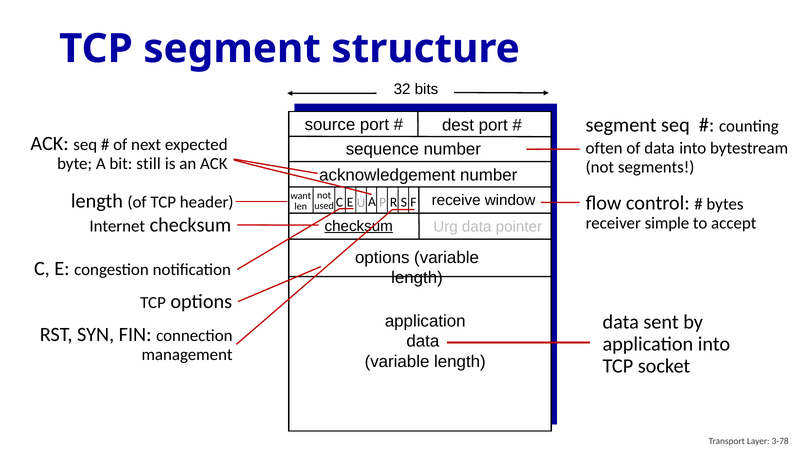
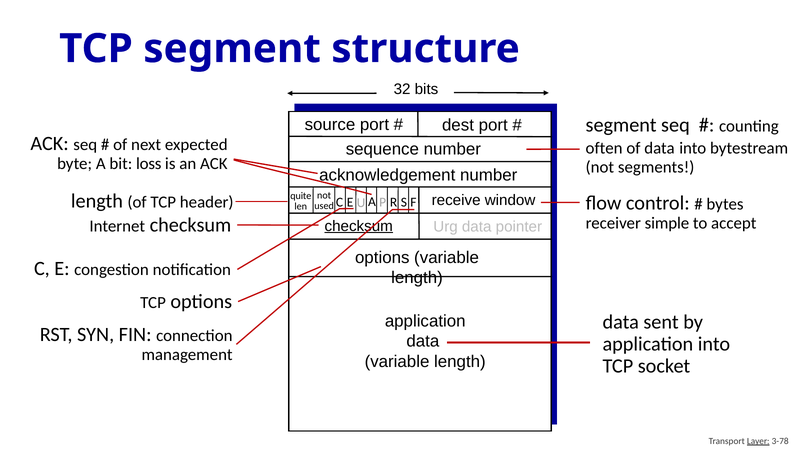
still: still -> loss
want: want -> quite
Layer underline: none -> present
